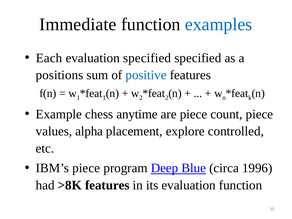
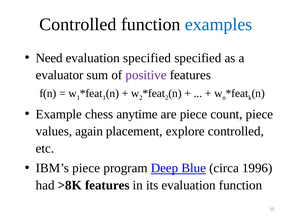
Immediate at (78, 24): Immediate -> Controlled
Each: Each -> Need
positions: positions -> evaluator
positive colour: blue -> purple
alpha: alpha -> again
